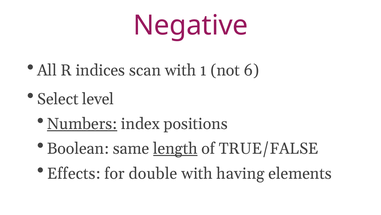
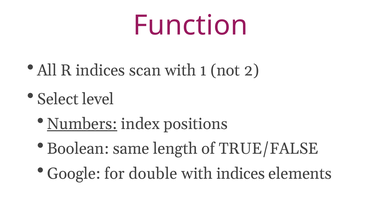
Negative: Negative -> Function
6: 6 -> 2
length underline: present -> none
Effects: Effects -> Google
with having: having -> indices
